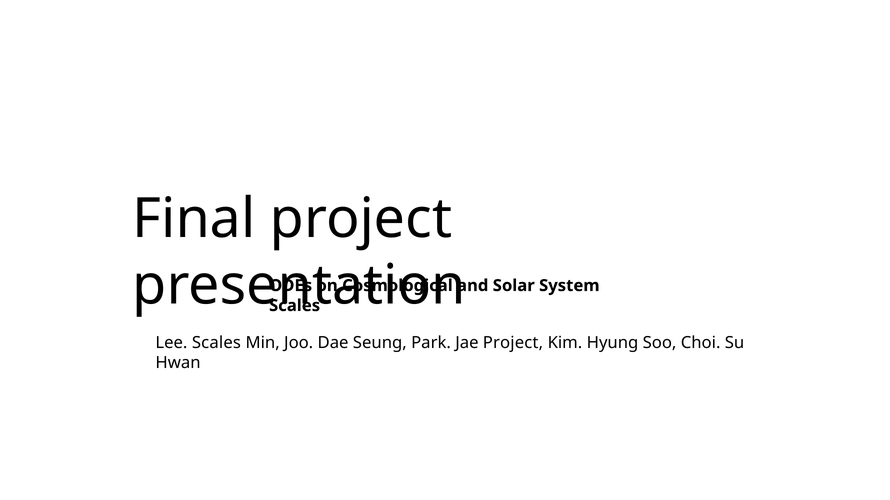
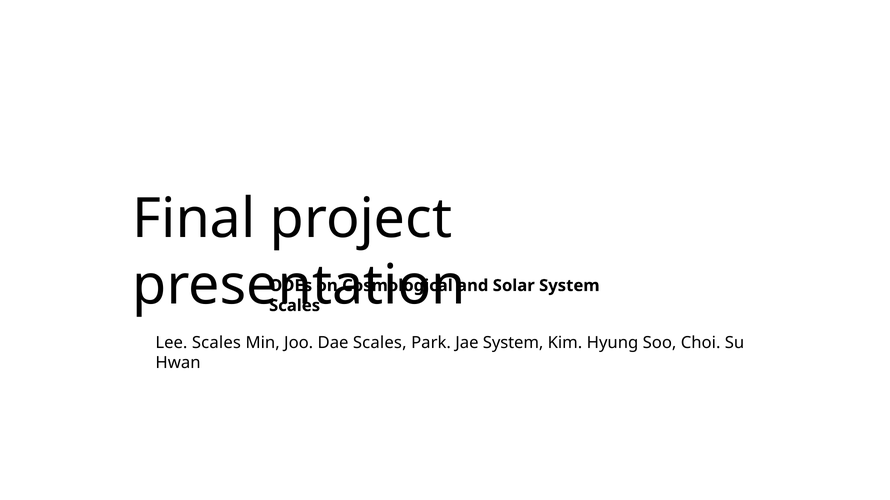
Dae Seung: Seung -> Scales
Jae Project: Project -> System
